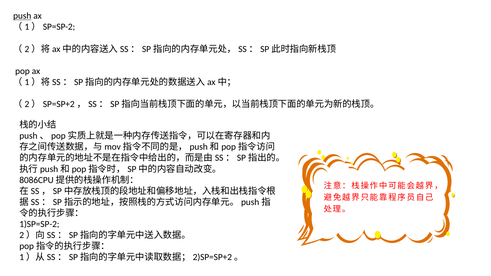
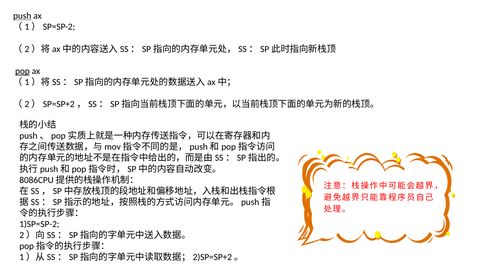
pop underline: none -> present
